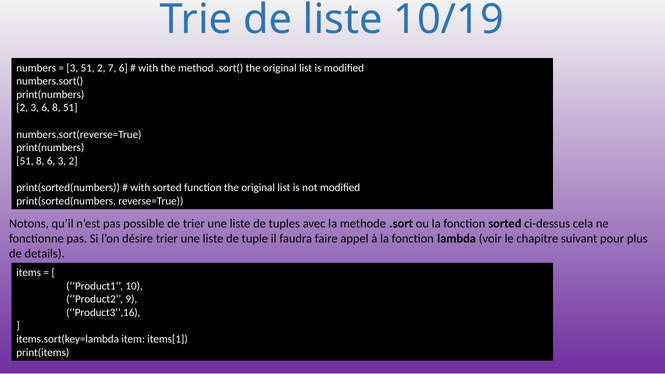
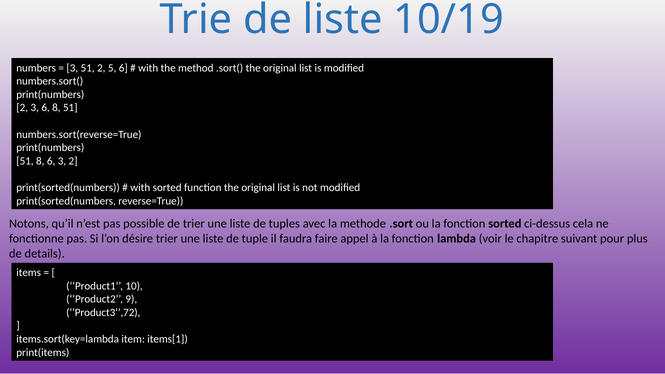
7: 7 -> 5
’Product3’’,16: ’Product3’’,16 -> ’Product3’’,72
